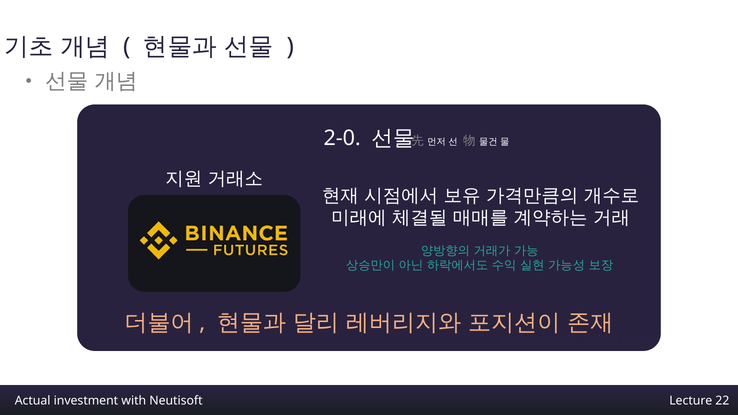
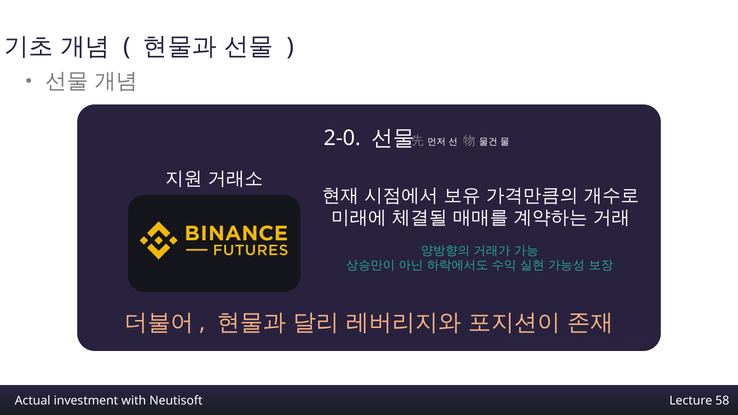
22: 22 -> 58
